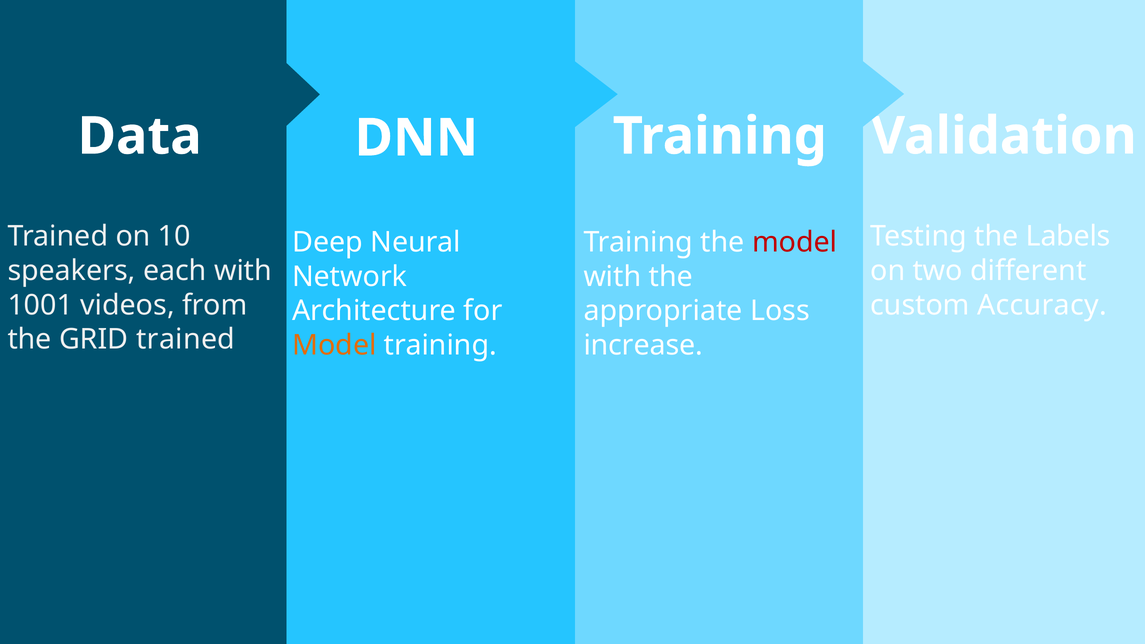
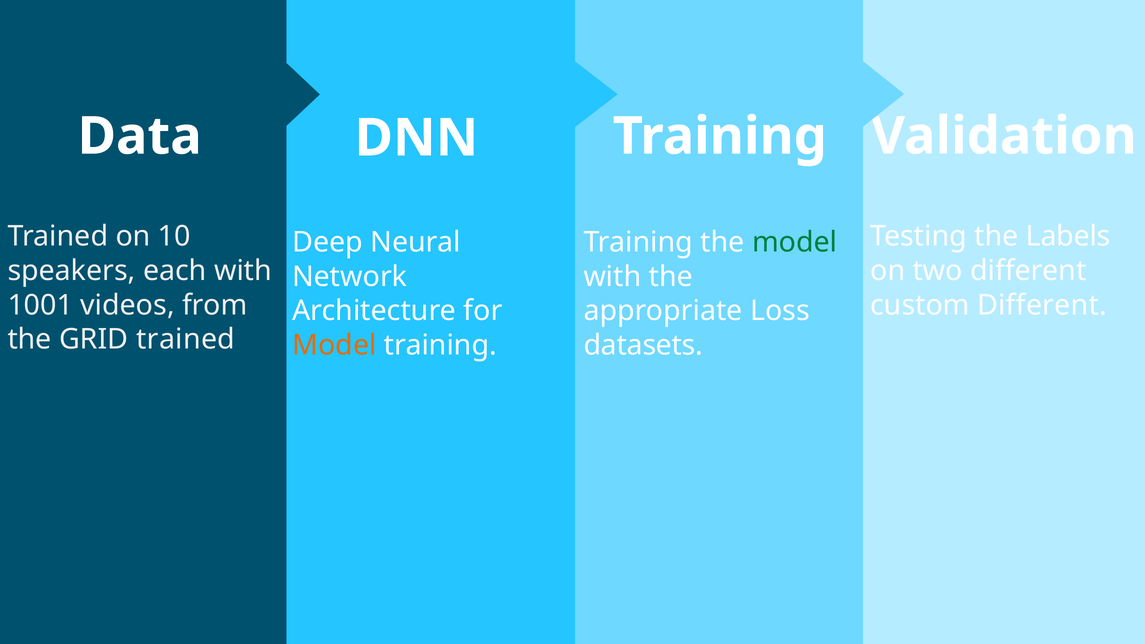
model at (795, 242) colour: red -> green
custom Accuracy: Accuracy -> Different
increase: increase -> datasets
